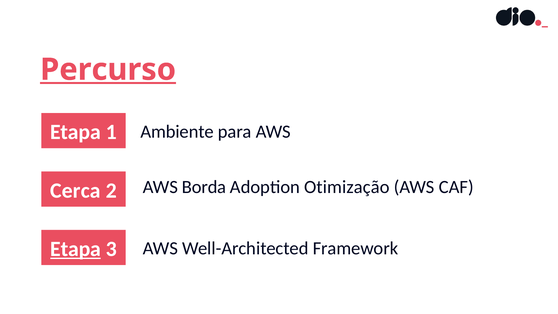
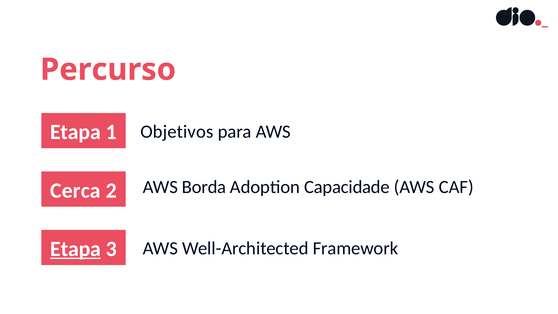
Percurso underline: present -> none
Ambiente: Ambiente -> Objetivos
Otimização: Otimização -> Capacidade
